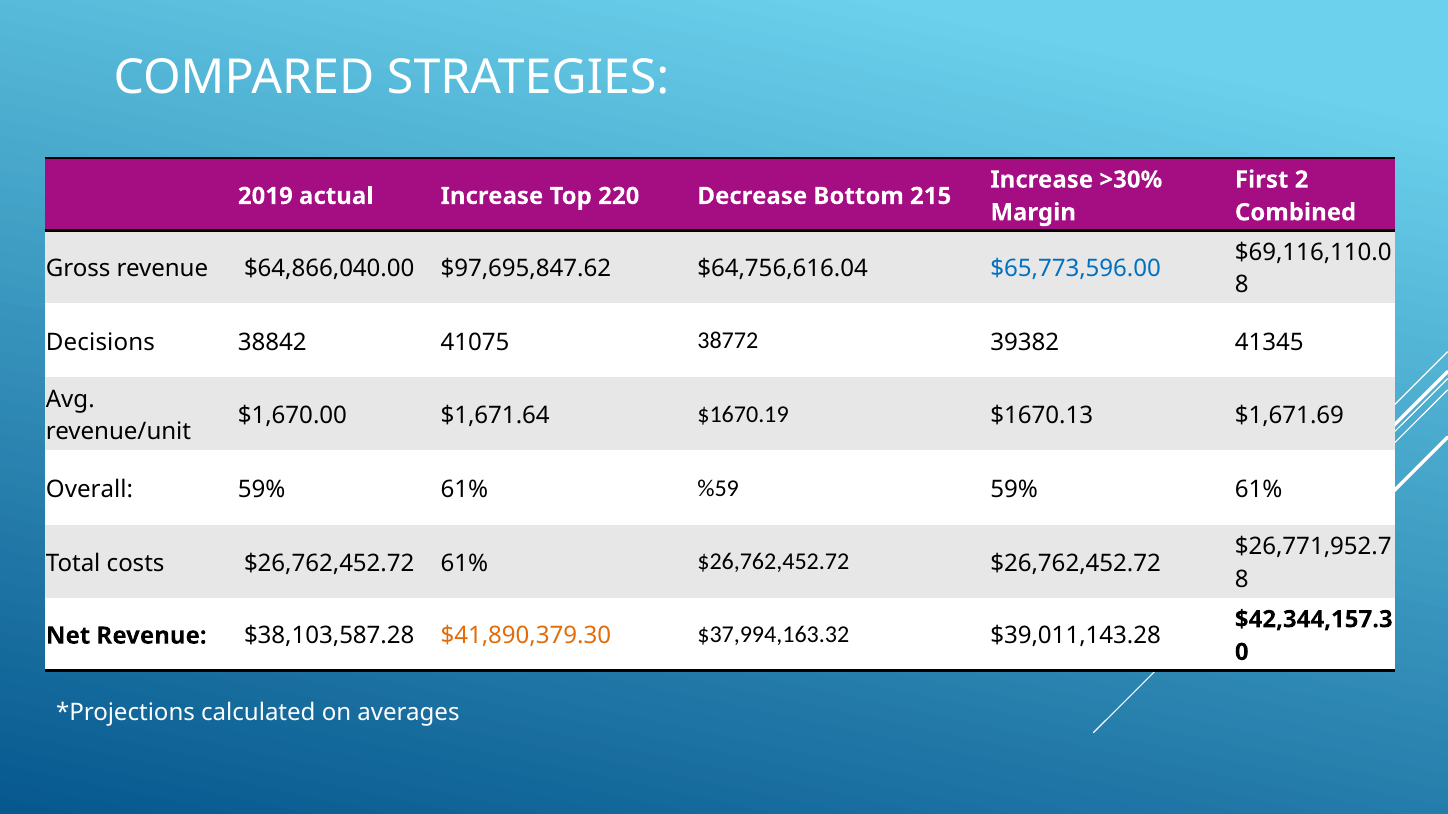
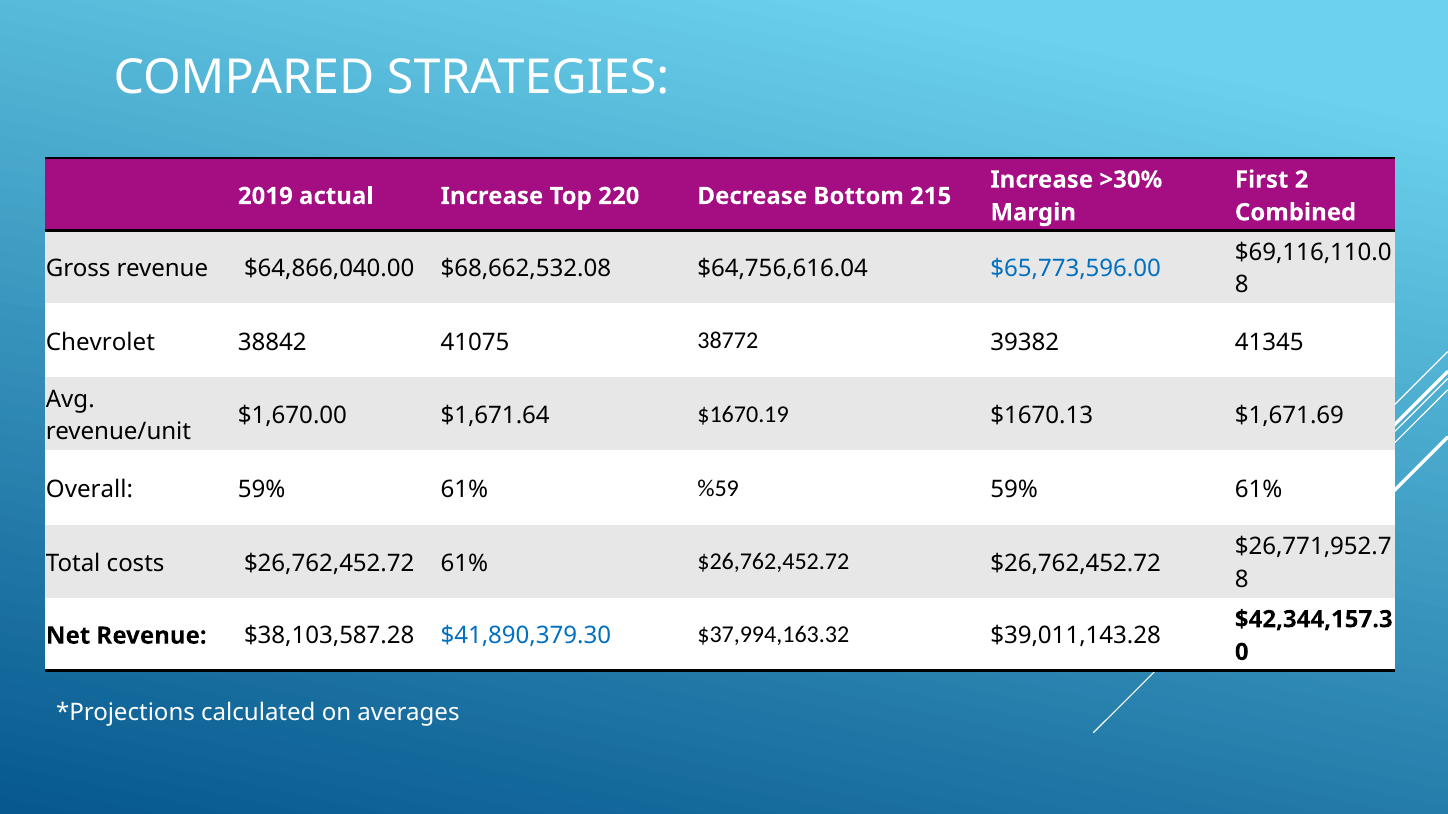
$97,695,847.62: $97,695,847.62 -> $68,662,532.08
Decisions: Decisions -> Chevrolet
$41,890,379.30 colour: orange -> blue
